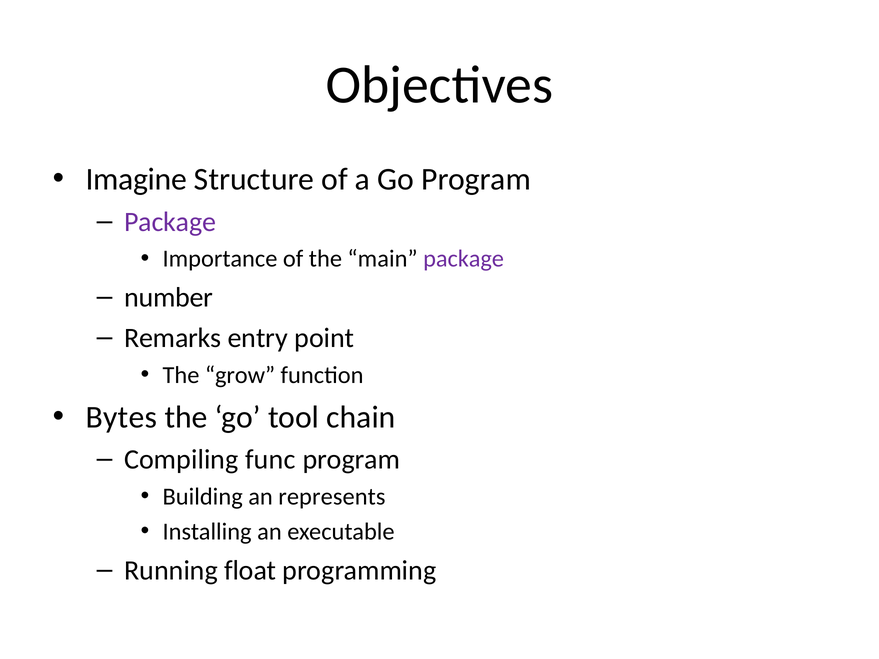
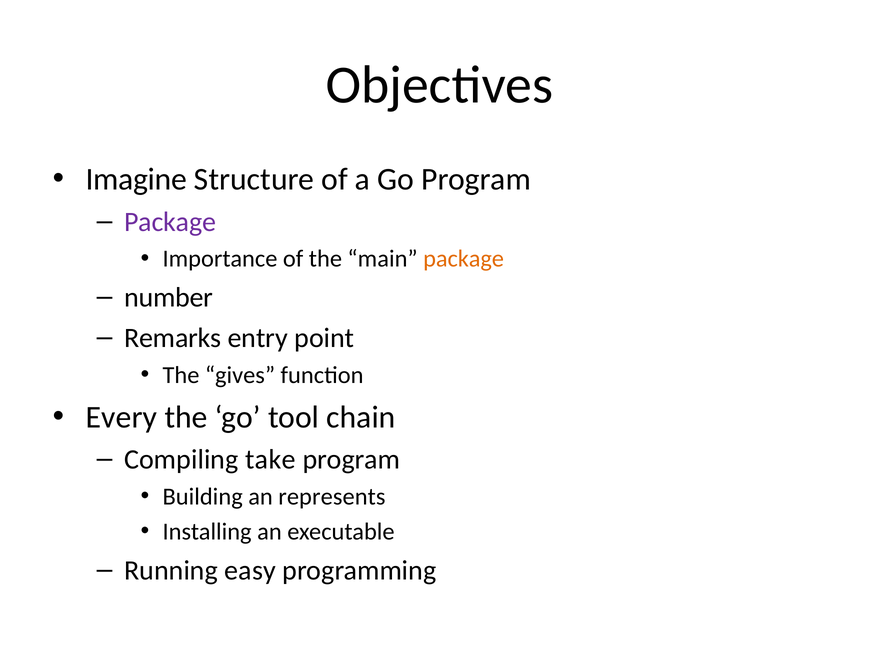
package at (464, 259) colour: purple -> orange
grow: grow -> gives
Bytes: Bytes -> Every
func: func -> take
float: float -> easy
